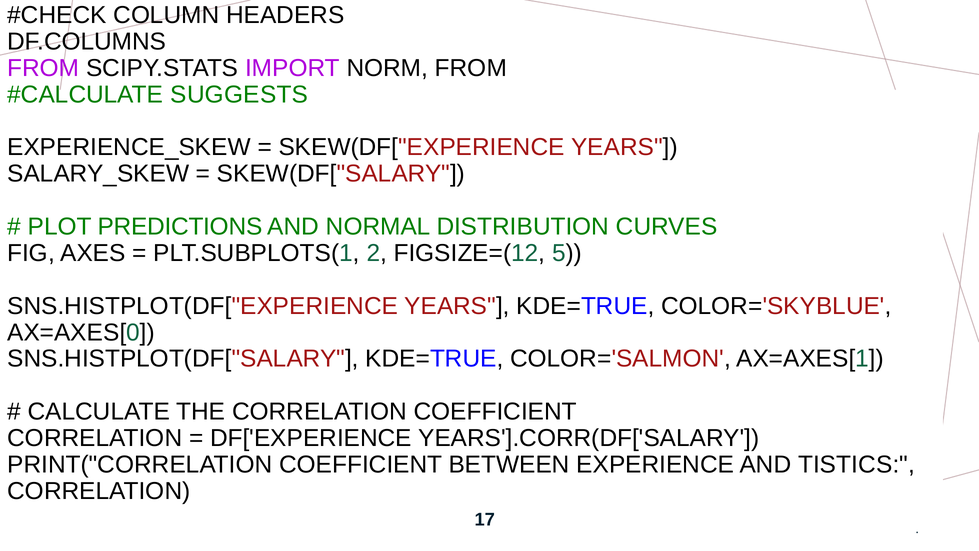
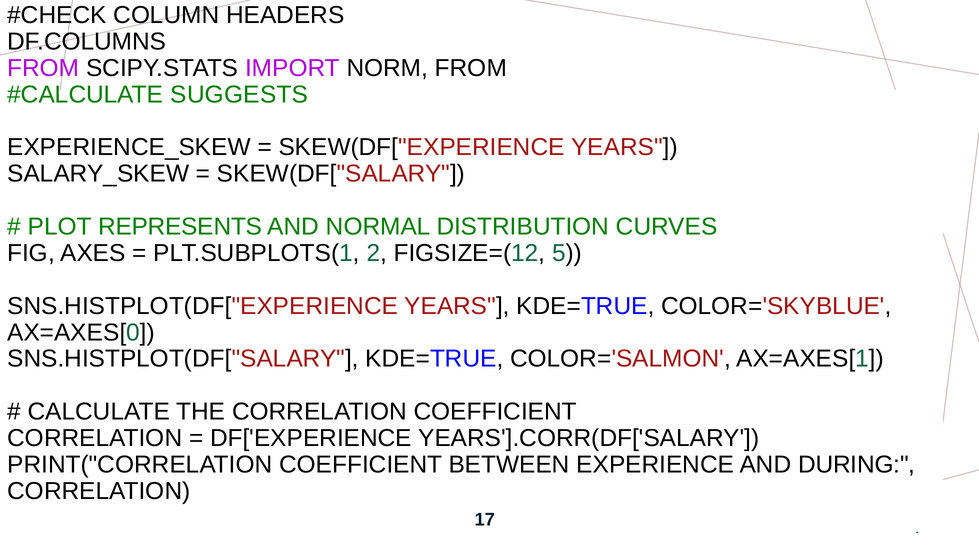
PREDICTIONS: PREDICTIONS -> REPRESENTS
TISTICS: TISTICS -> DURING
